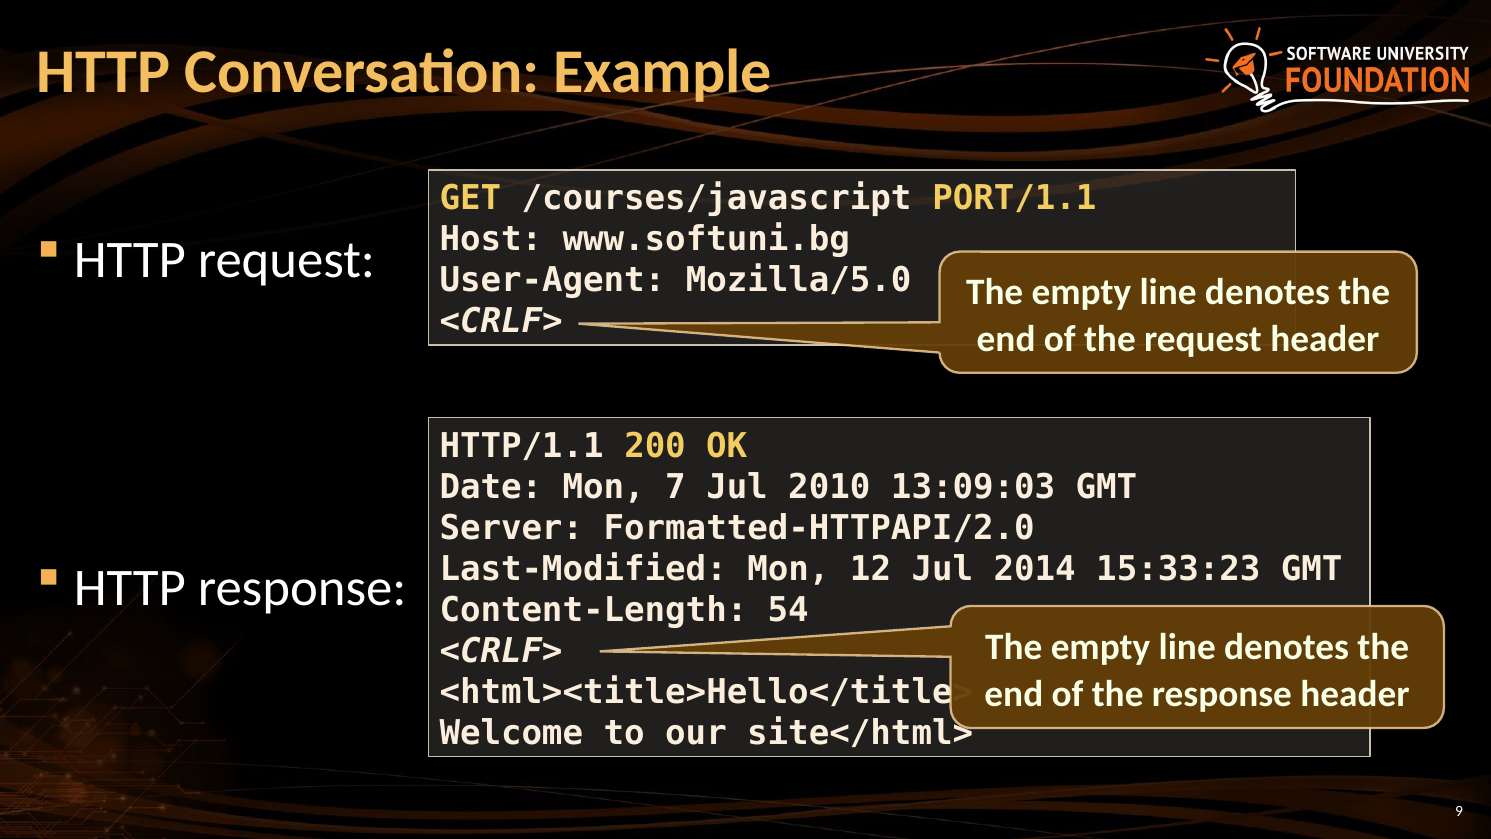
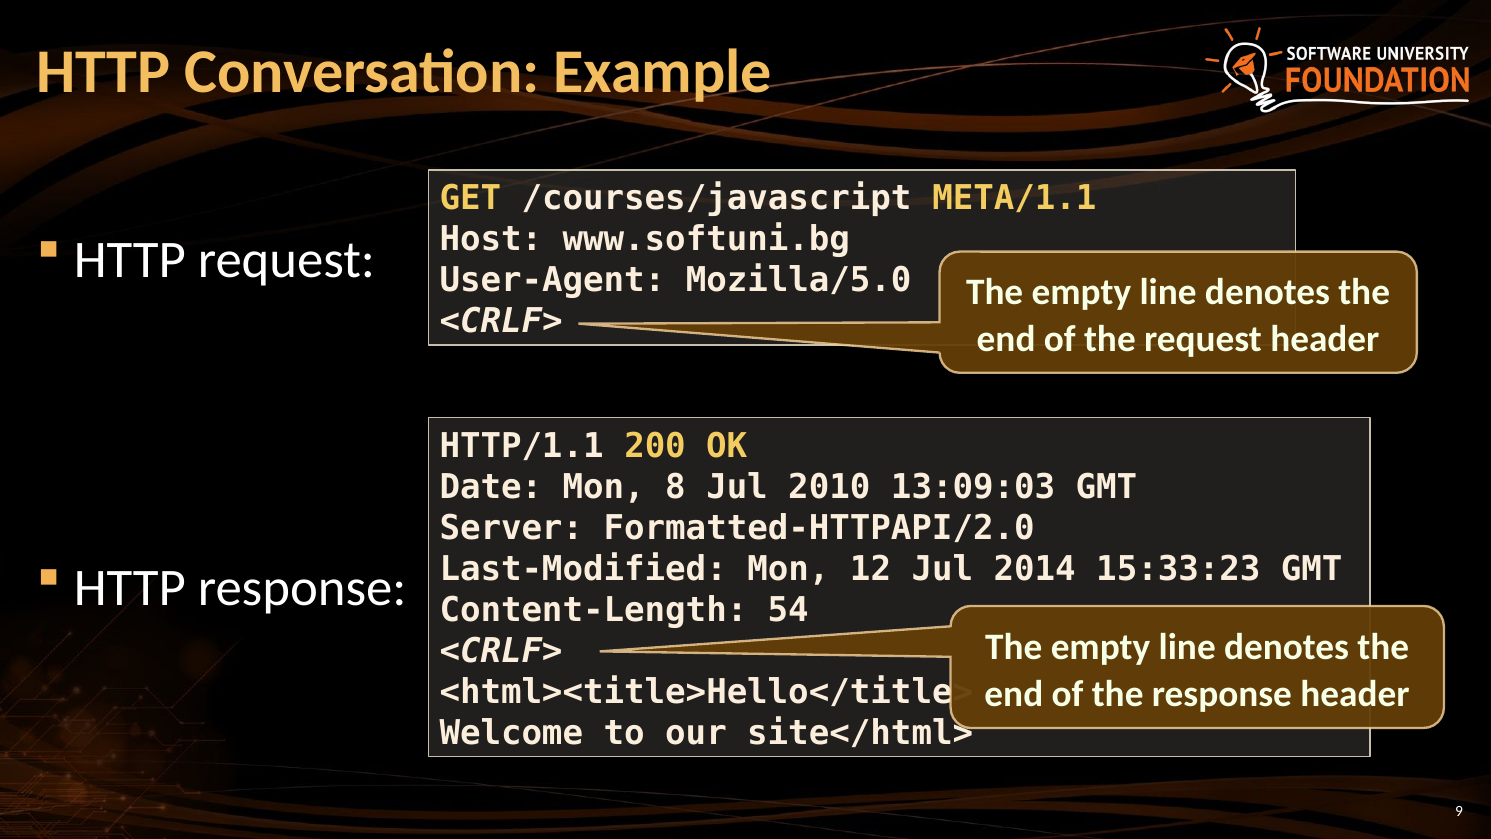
PORT/1.1: PORT/1.1 -> META/1.1
7: 7 -> 8
